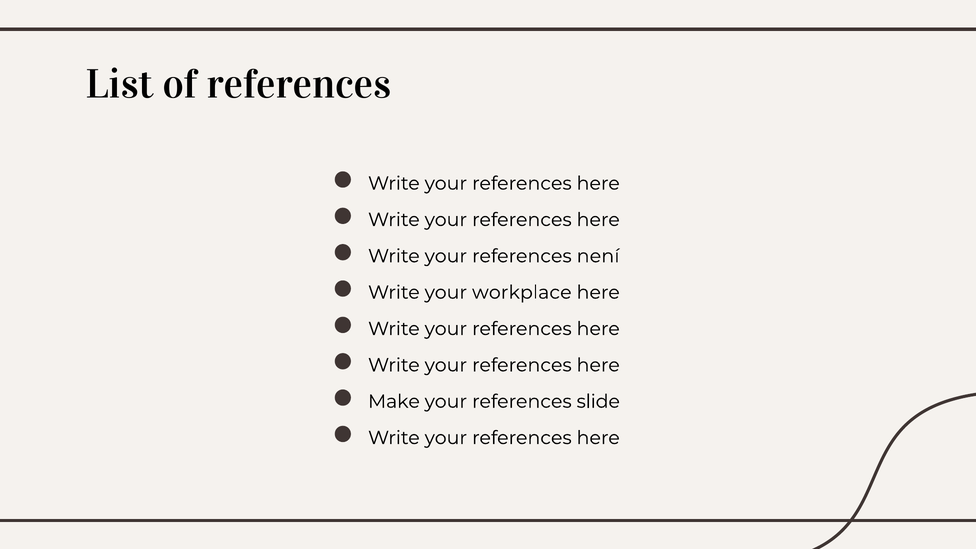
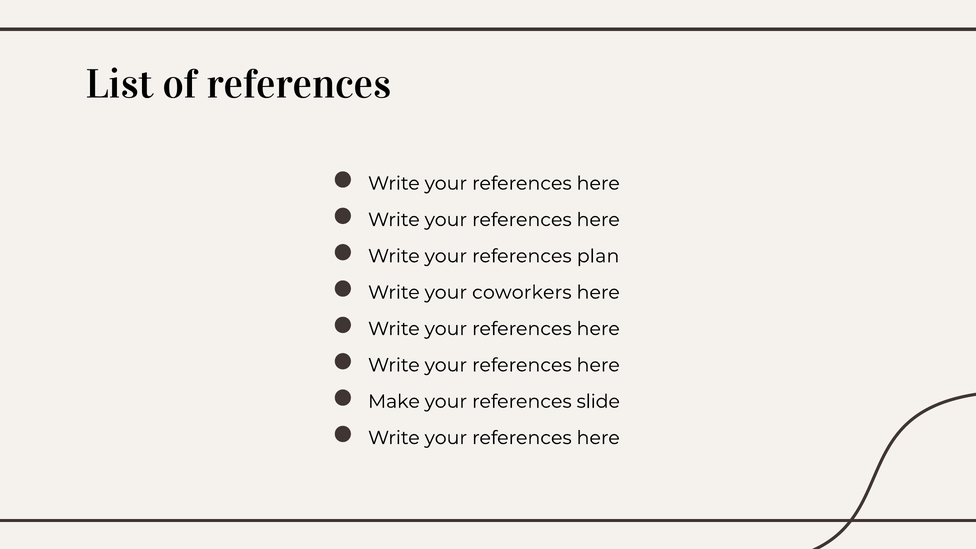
není: není -> plan
workplace: workplace -> coworkers
